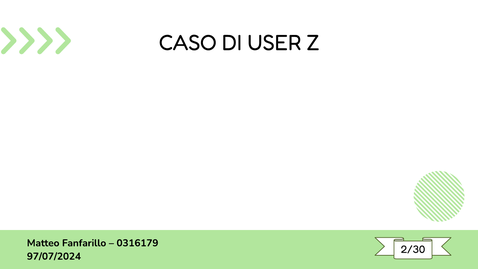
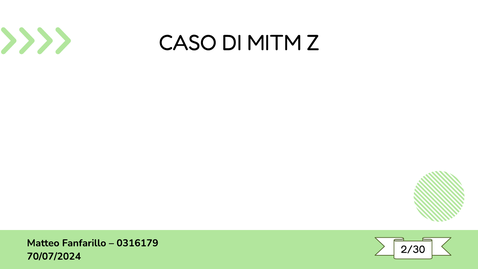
USER: USER -> MITM
97/07/2024: 97/07/2024 -> 70/07/2024
